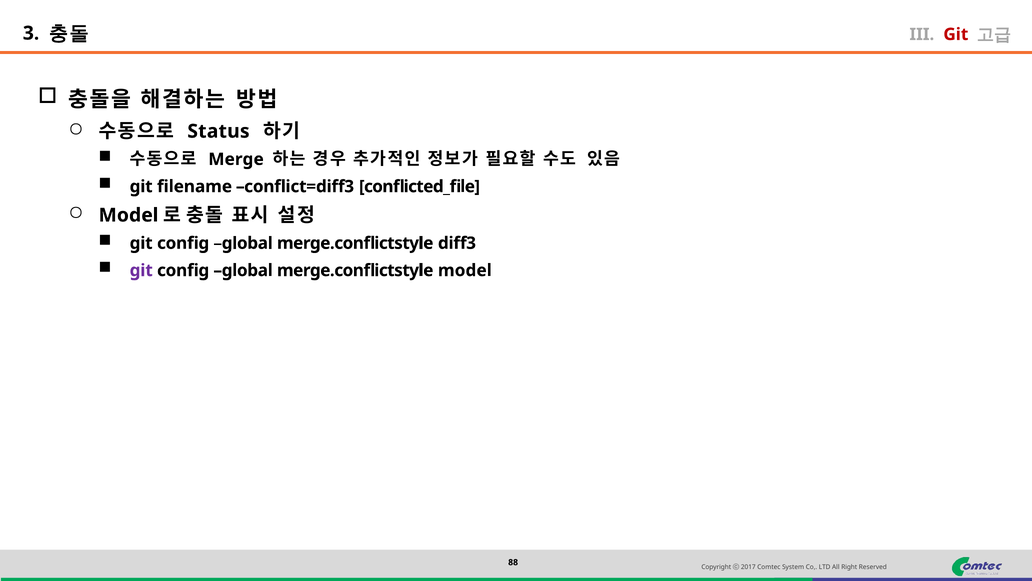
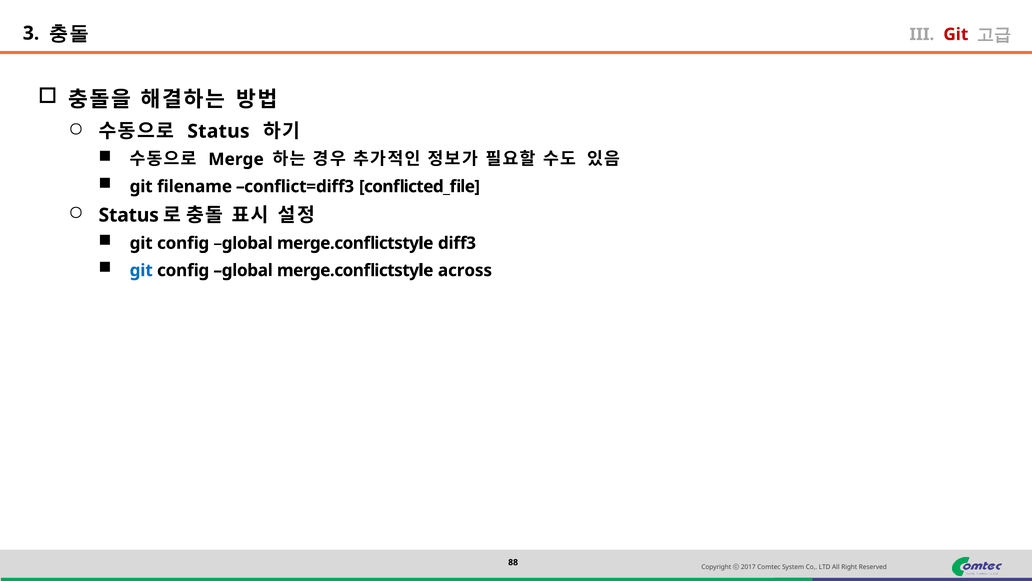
Model at (129, 215): Model -> Status
git at (141, 270) colour: purple -> blue
merge.conflictstyle model: model -> across
